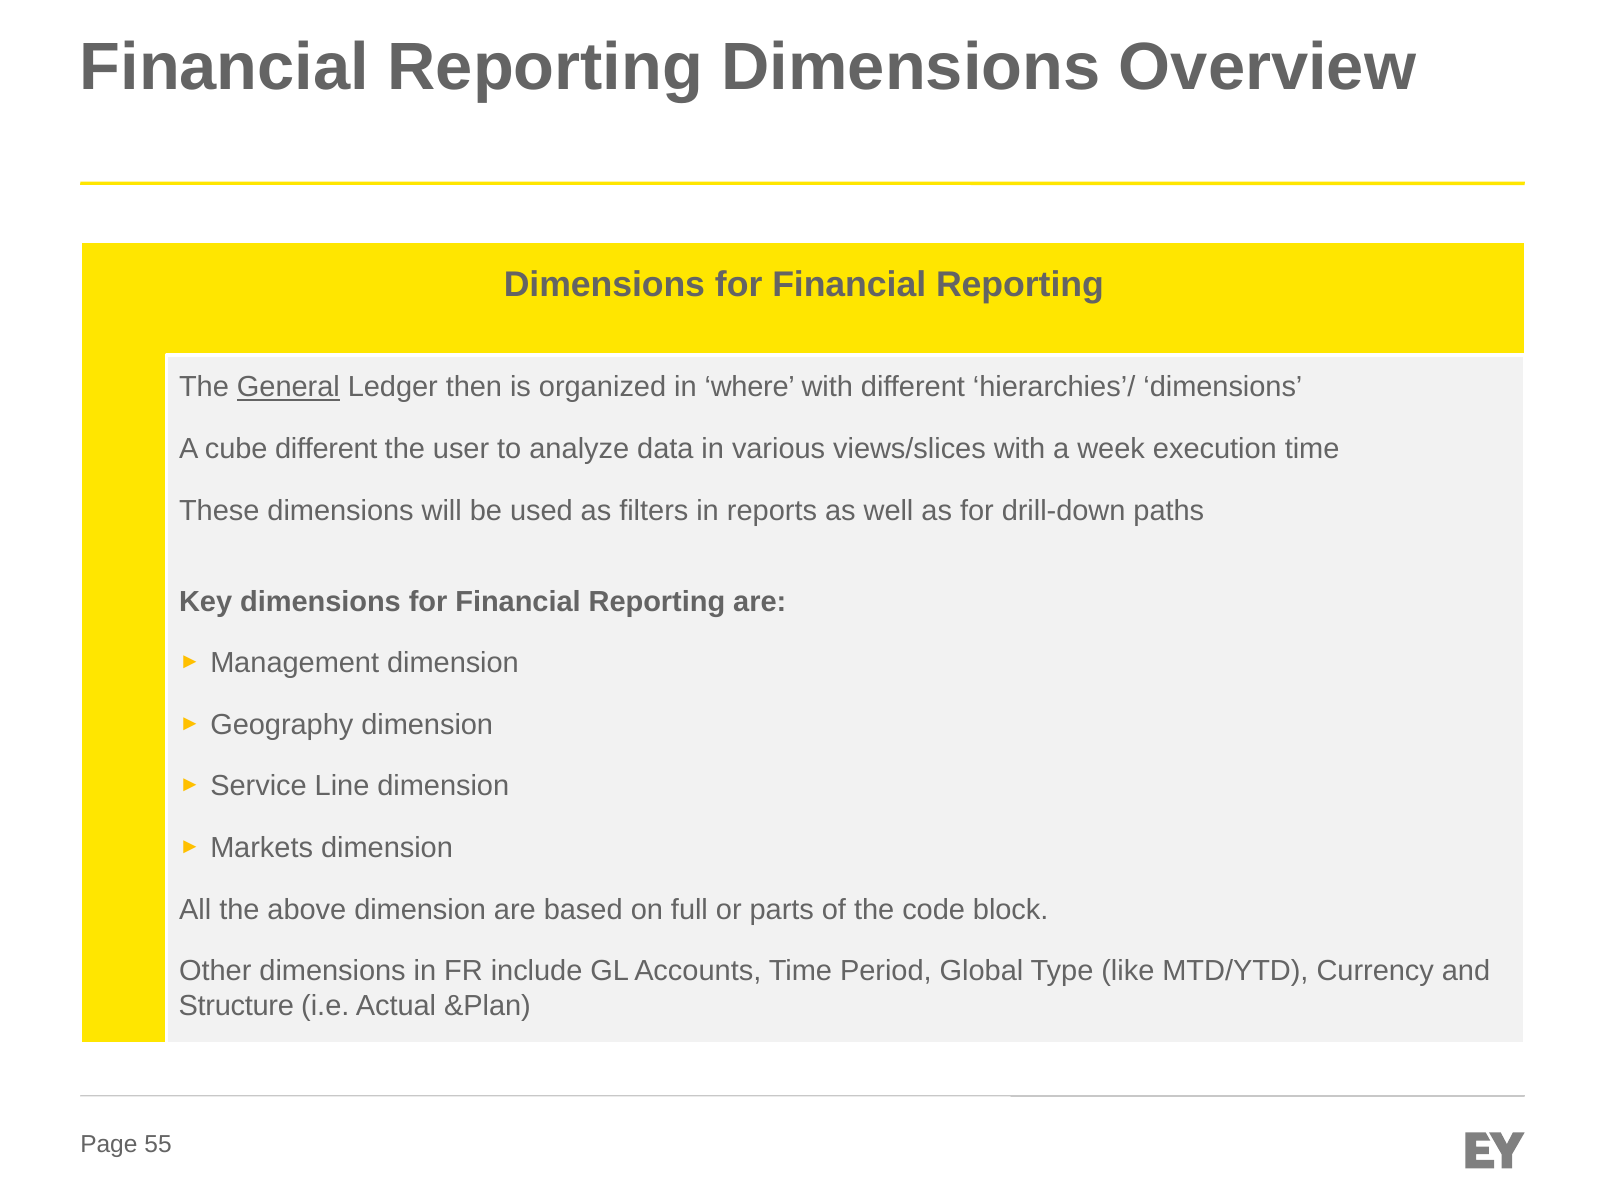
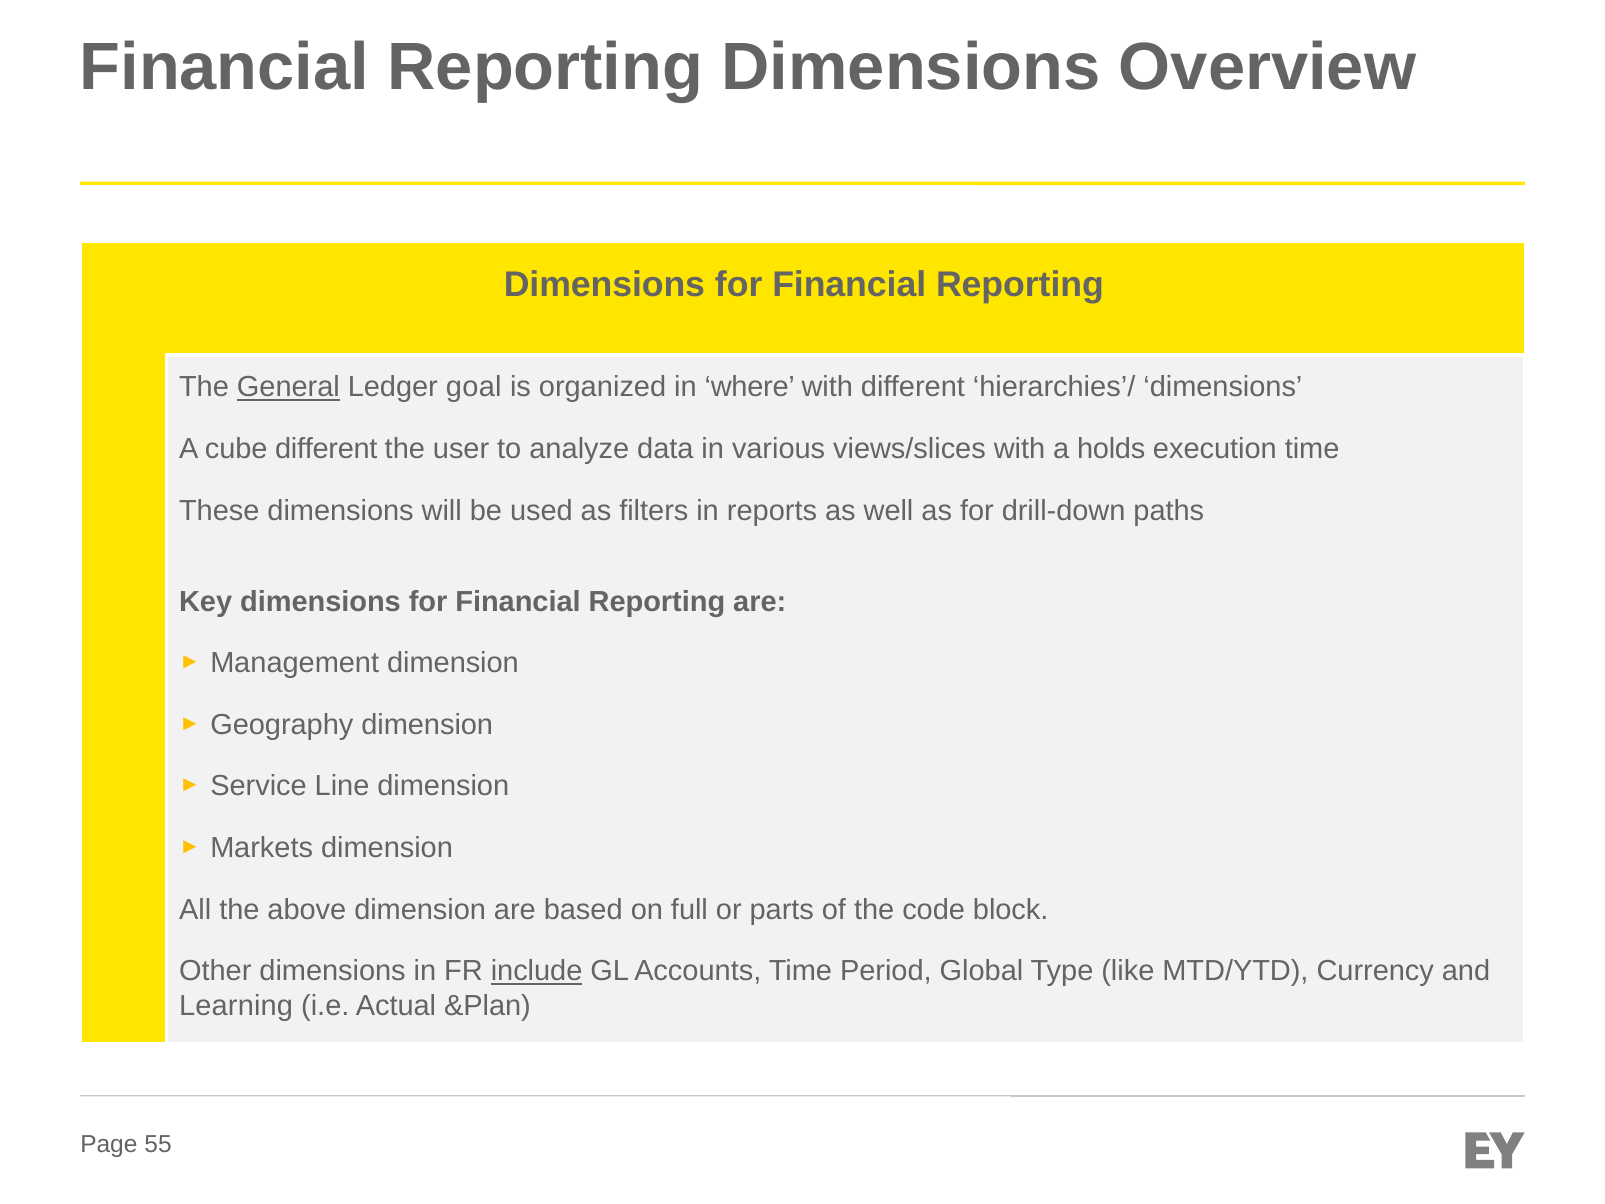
then: then -> goal
week: week -> holds
include underline: none -> present
Structure: Structure -> Learning
